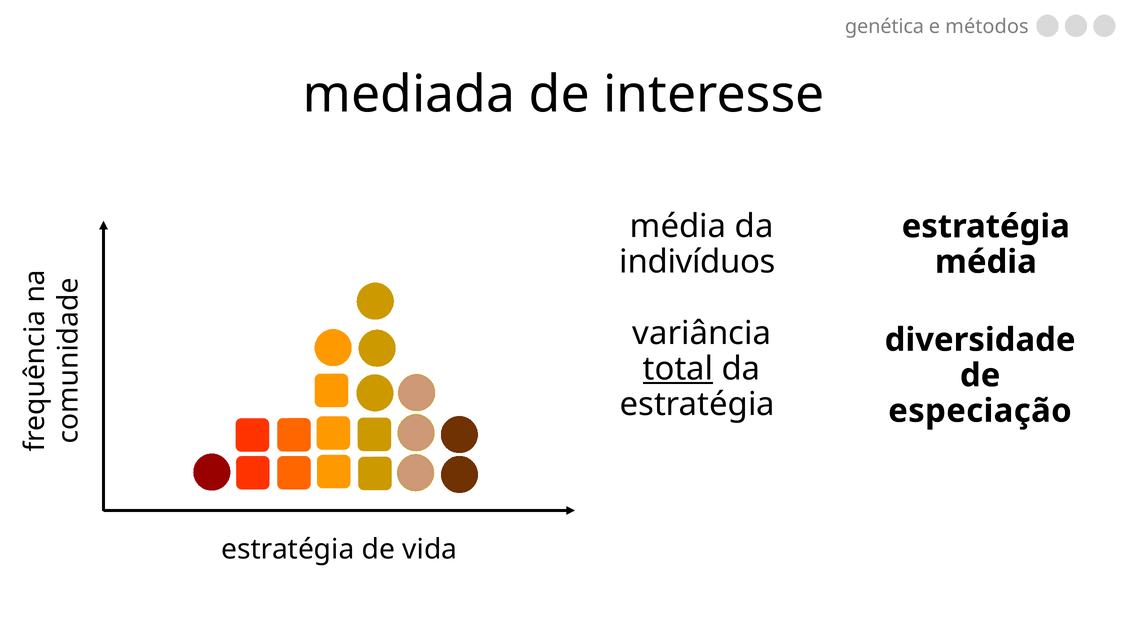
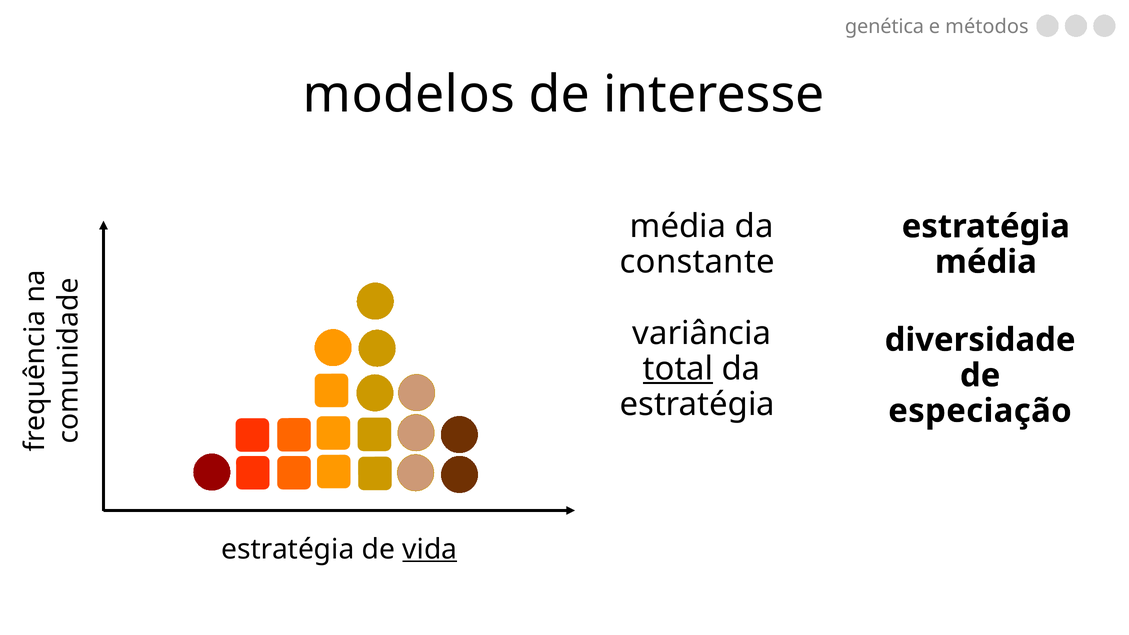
mediada: mediada -> modelos
indivíduos: indivíduos -> constante
vida underline: none -> present
